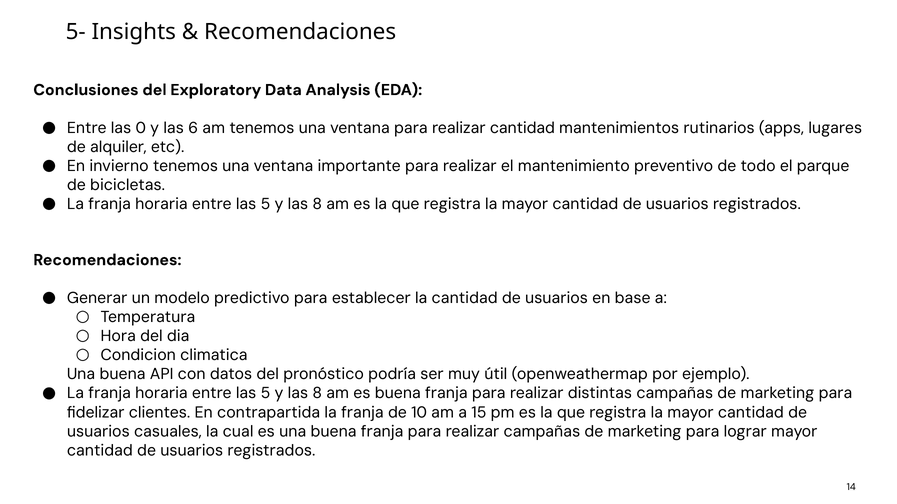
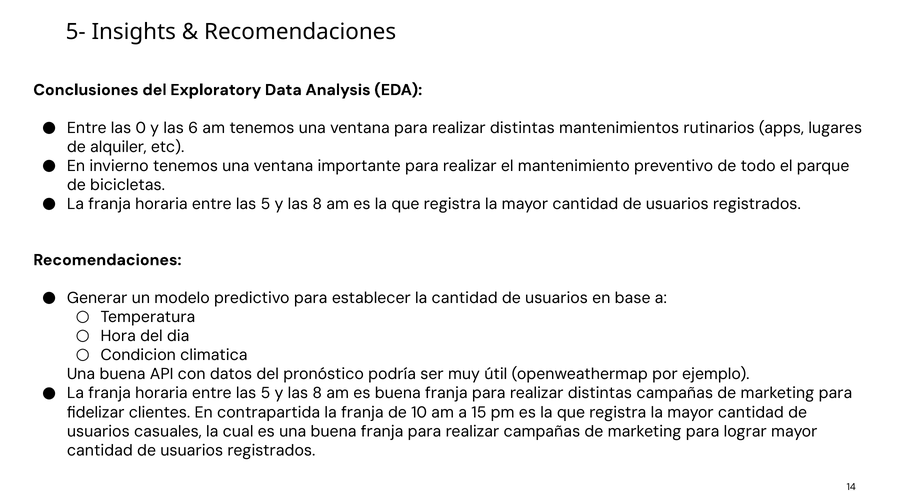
ventana para realizar cantidad: cantidad -> distintas
